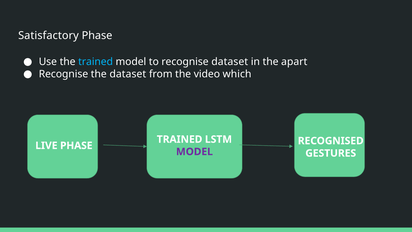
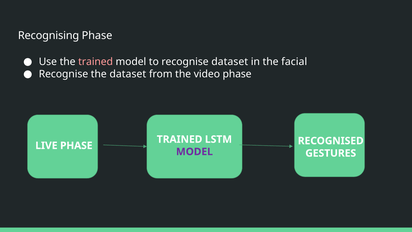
Satisfactory: Satisfactory -> Recognising
trained at (96, 62) colour: light blue -> pink
apart: apart -> facial
video which: which -> phase
